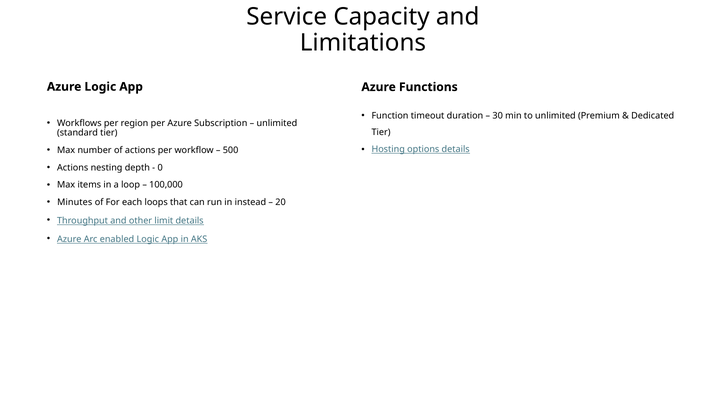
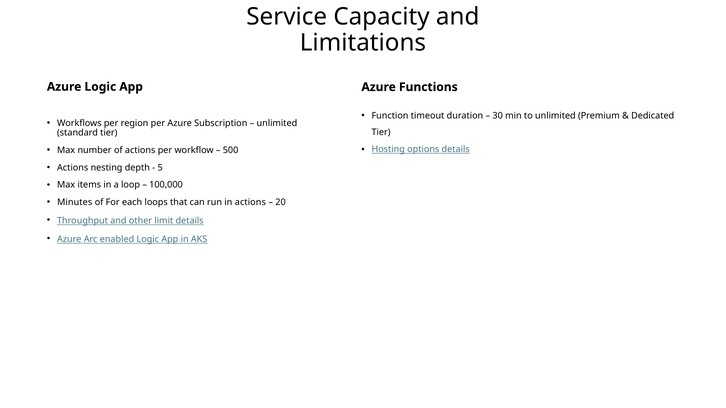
0: 0 -> 5
in instead: instead -> actions
